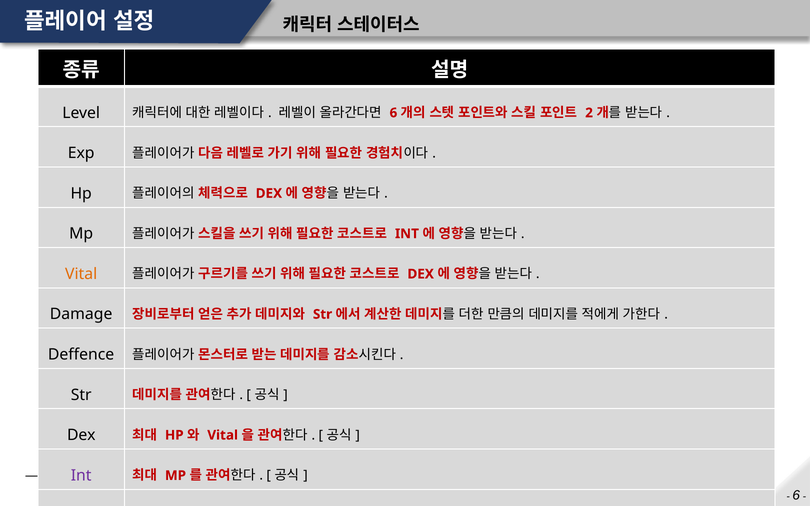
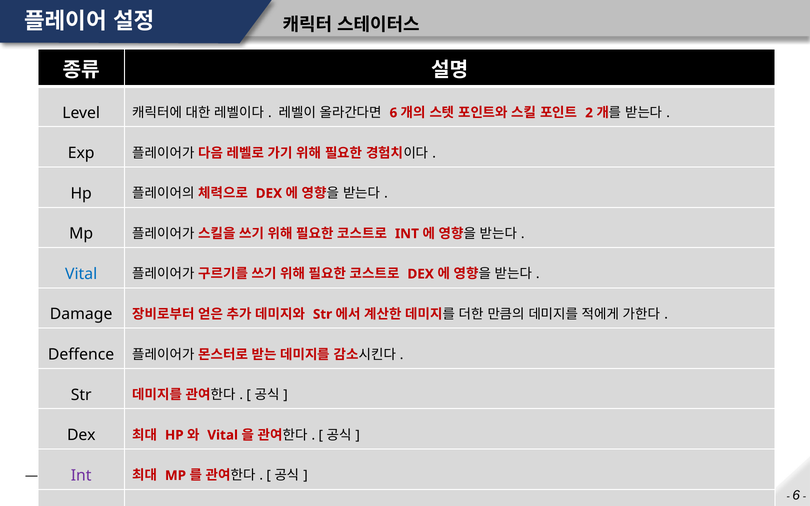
Vital at (81, 274) colour: orange -> blue
